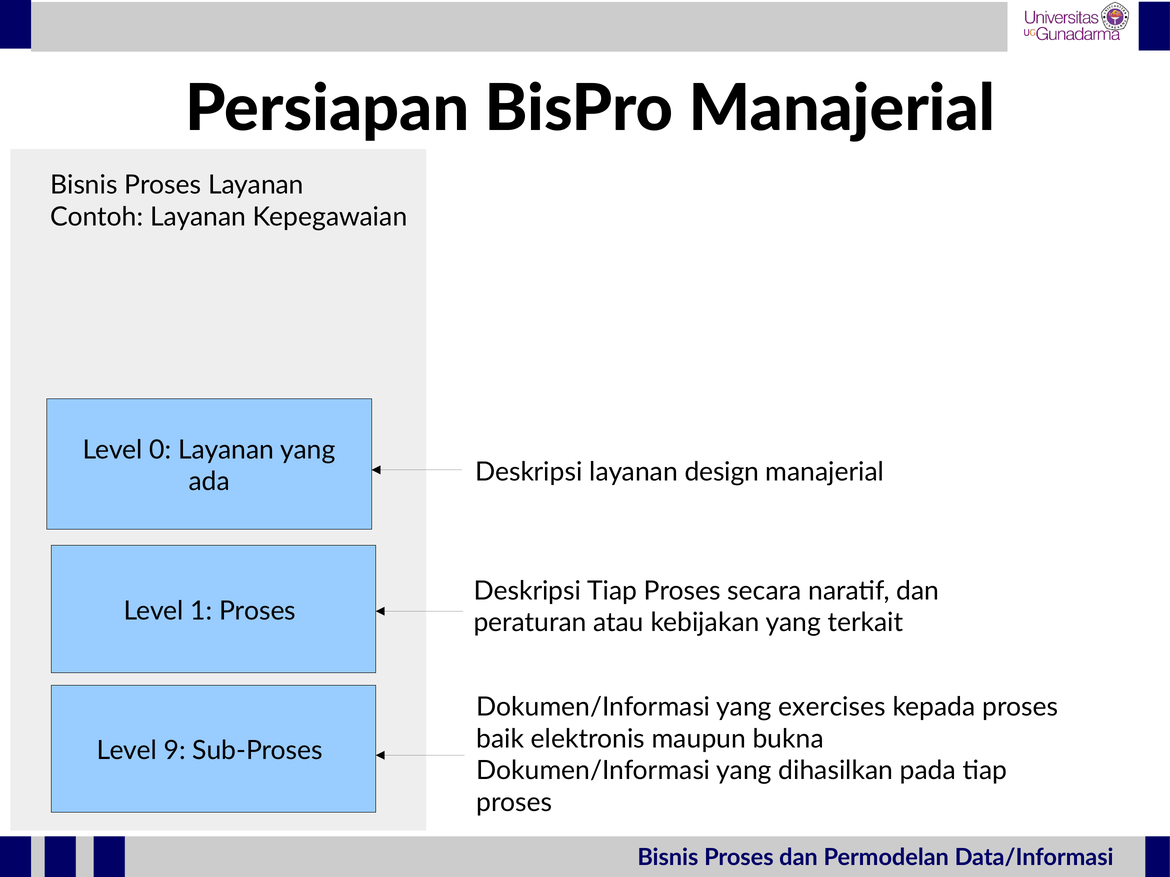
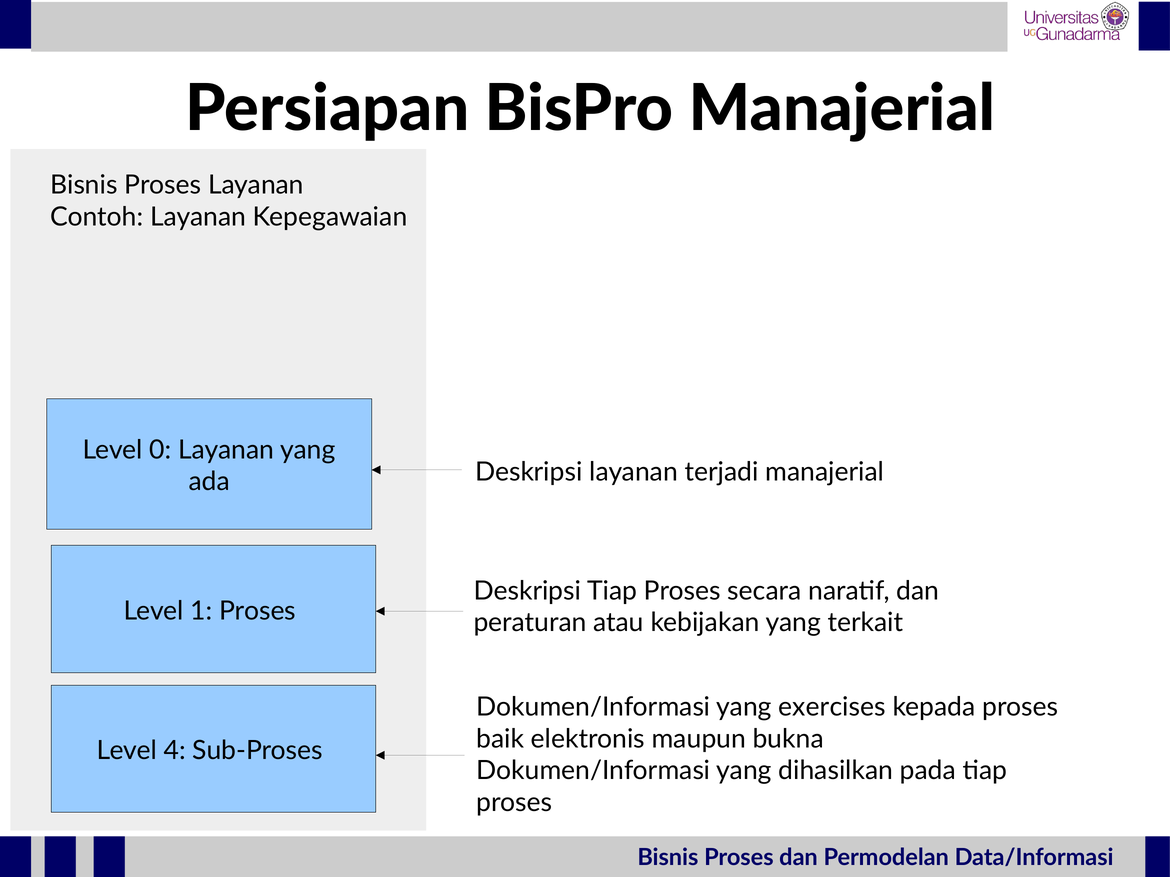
design: design -> terjadi
9: 9 -> 4
